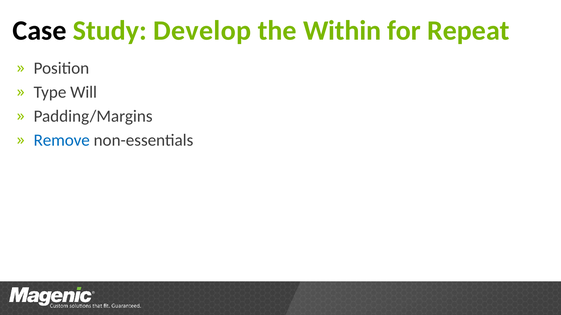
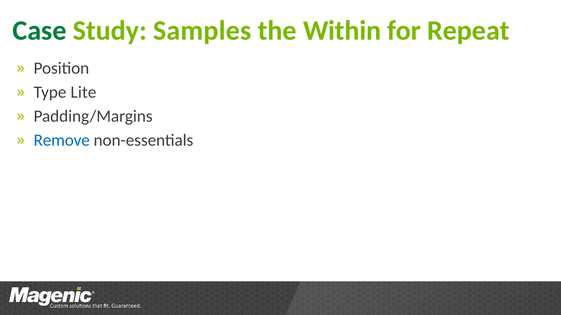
Case colour: black -> green
Develop: Develop -> Samples
Will: Will -> Lite
